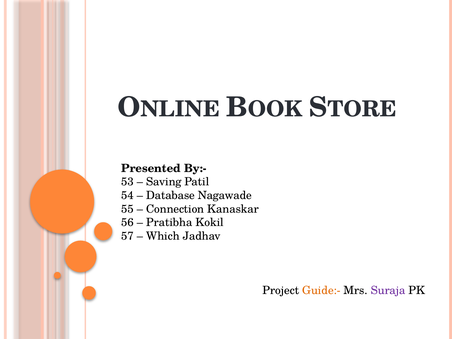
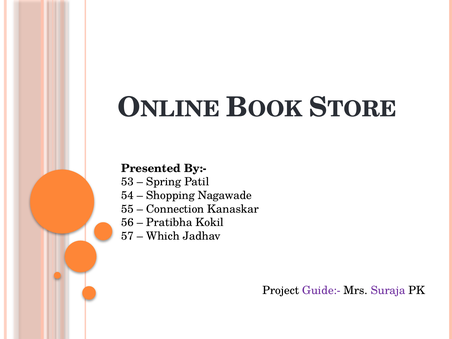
Saving: Saving -> Spring
Database: Database -> Shopping
Guide:- colour: orange -> purple
